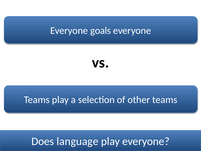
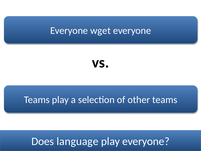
goals: goals -> wget
